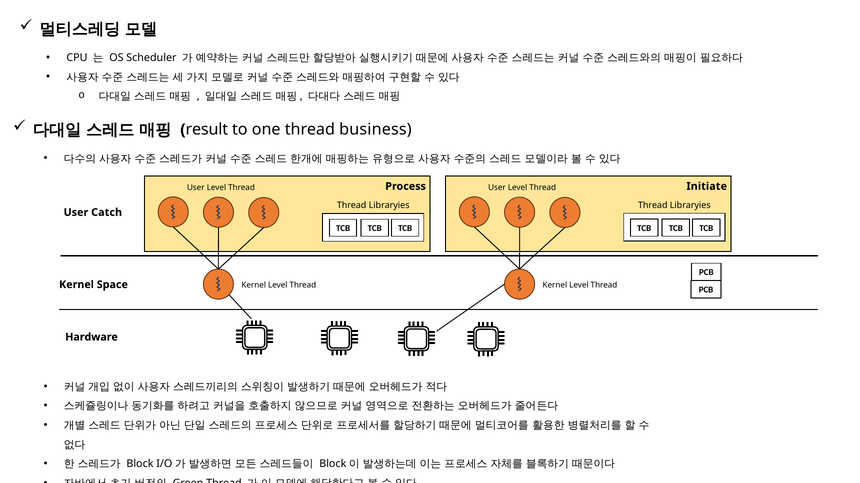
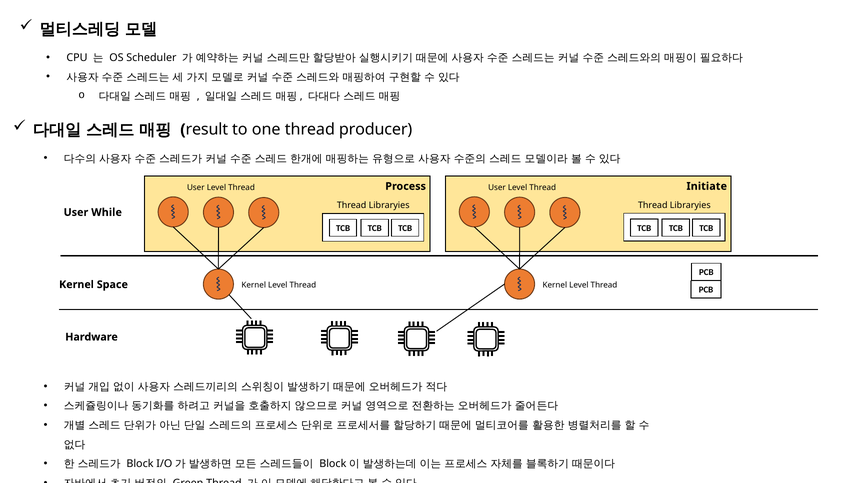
business: business -> producer
Catch: Catch -> While
